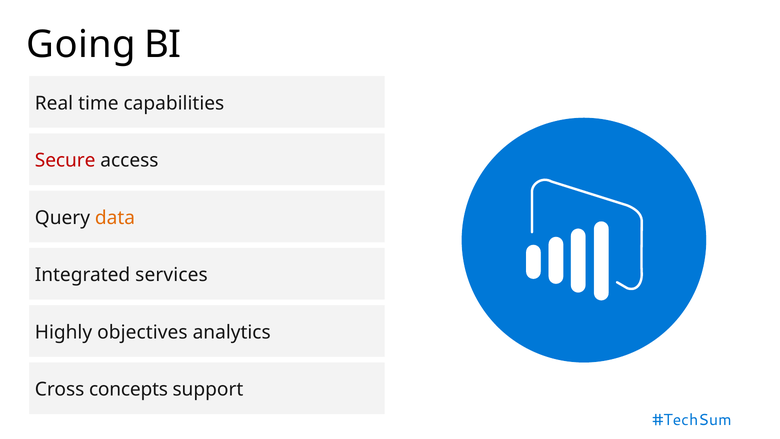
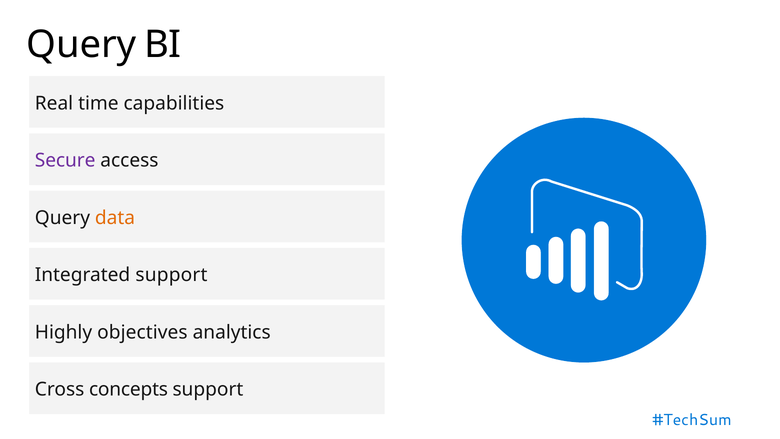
Going at (81, 45): Going -> Query
Secure colour: red -> purple
Integrated services: services -> support
